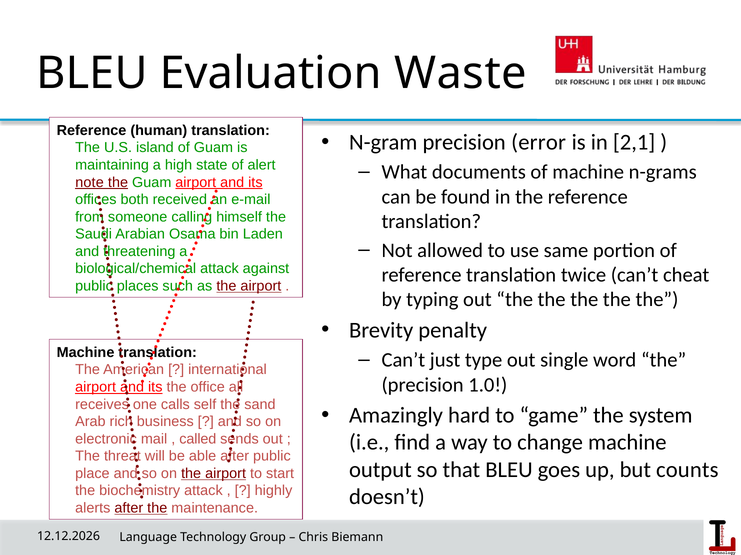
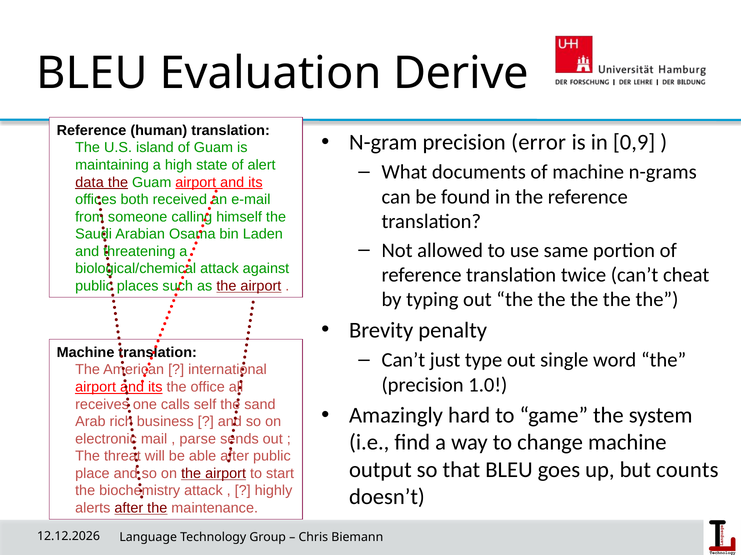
Waste: Waste -> Derive
2,1: 2,1 -> 0,9
note: note -> data
called: called -> parse
